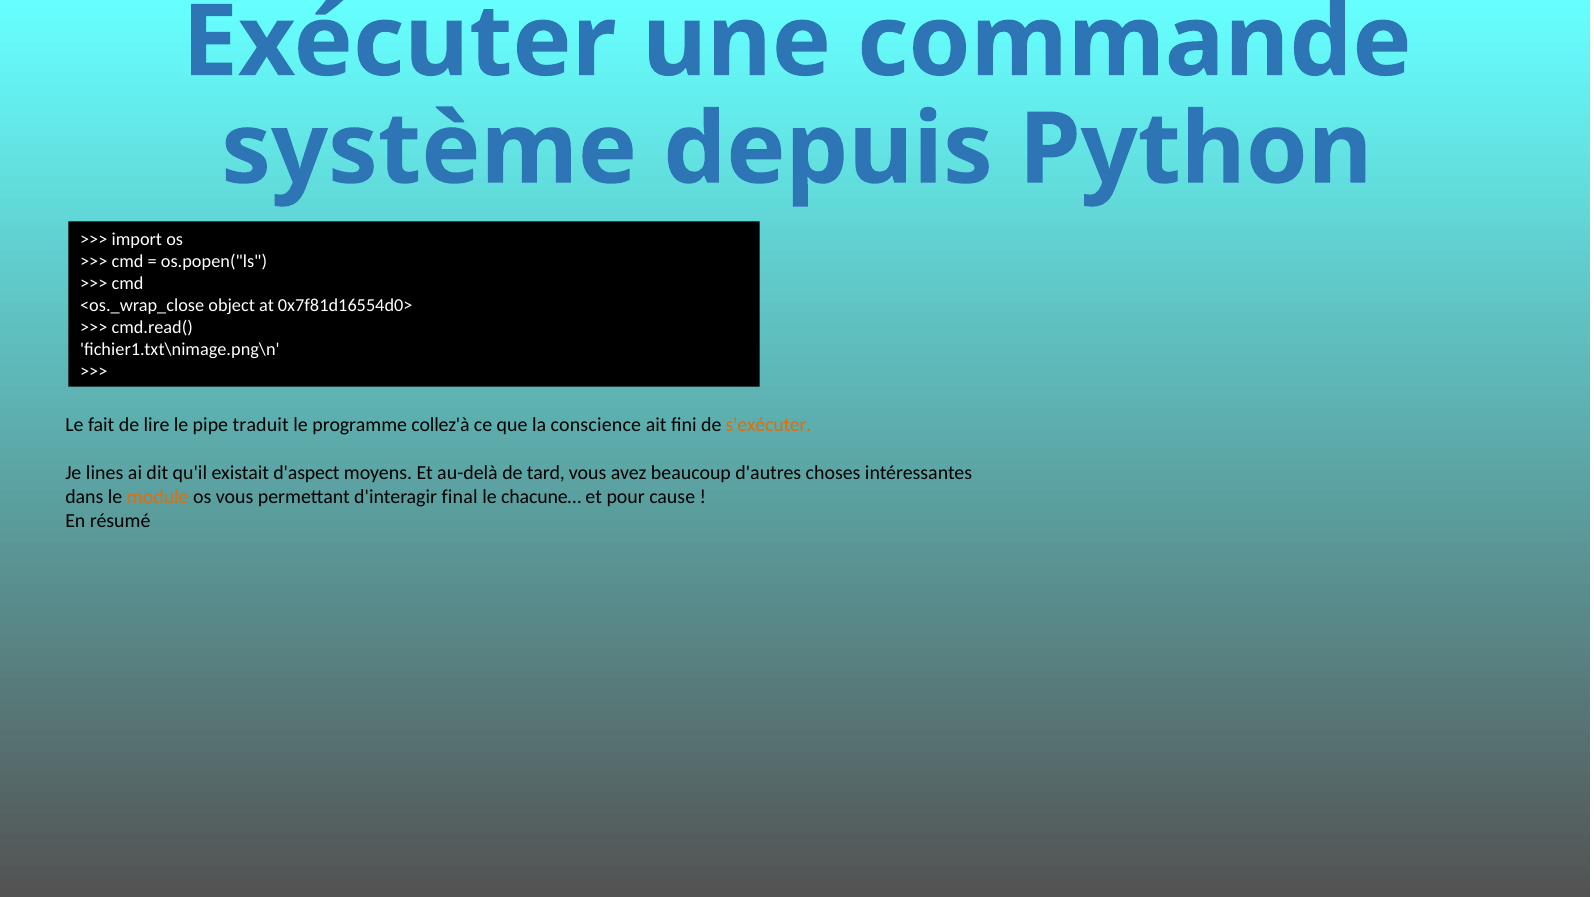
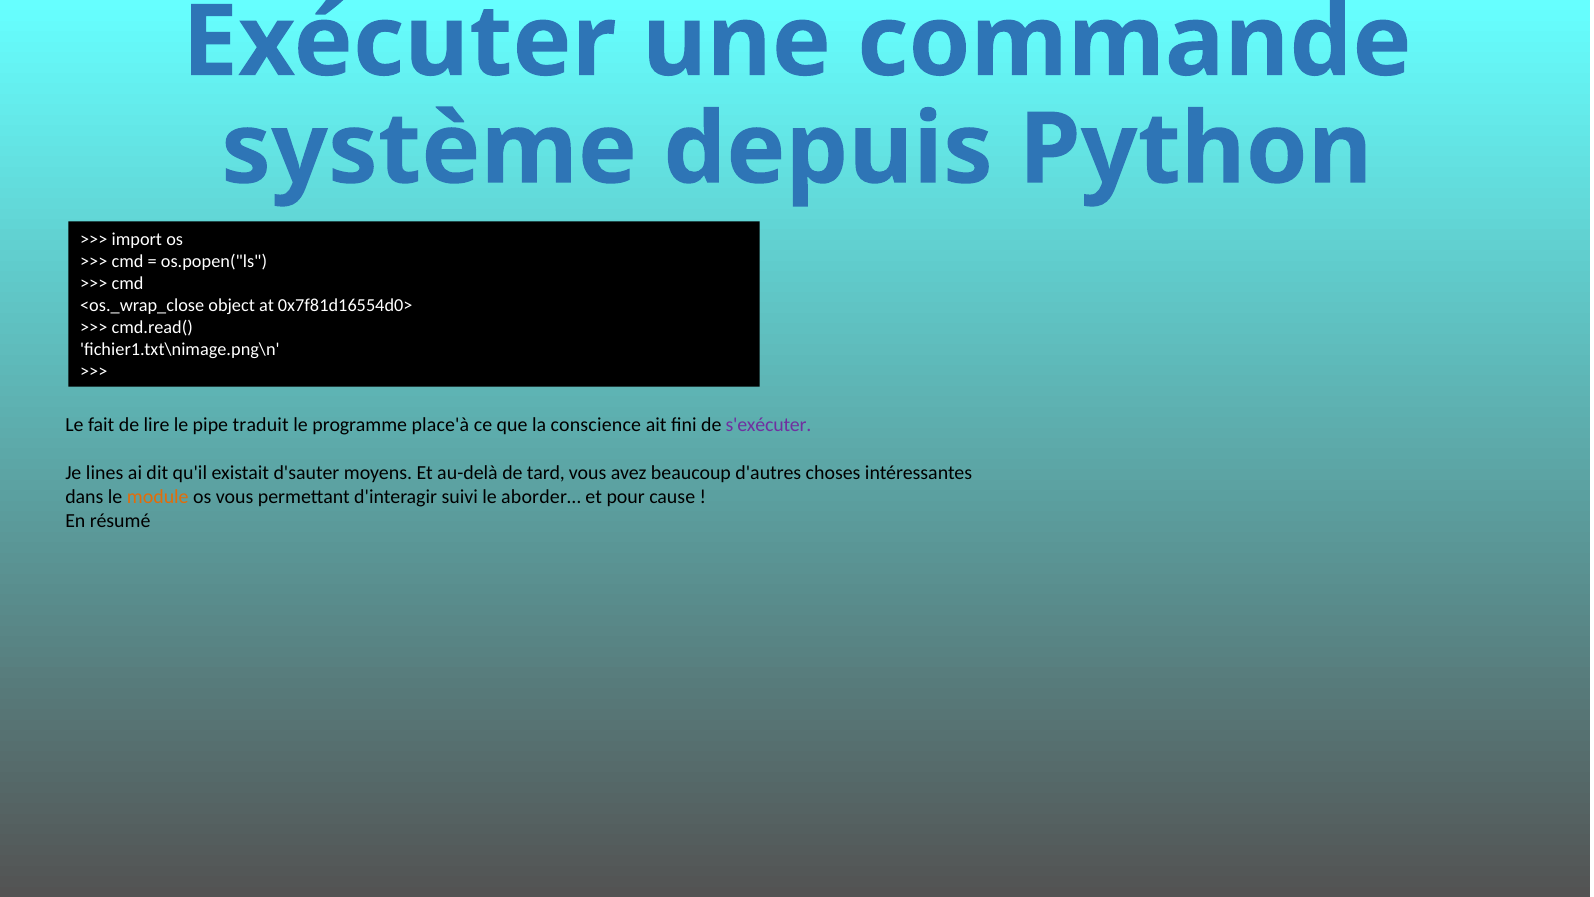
collez'à: collez'à -> place'à
s'exécuter colour: orange -> purple
d'aspect: d'aspect -> d'sauter
final: final -> suivi
chacune…: chacune… -> aborder…
